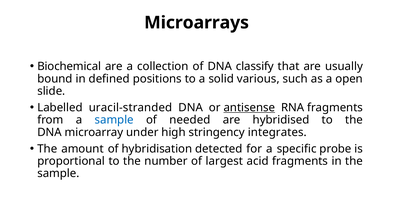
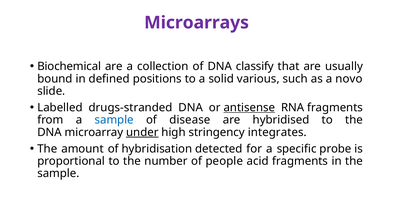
Microarrays colour: black -> purple
open: open -> novo
uracil-stranded: uracil-stranded -> drugs-stranded
needed: needed -> disease
under underline: none -> present
largest: largest -> people
